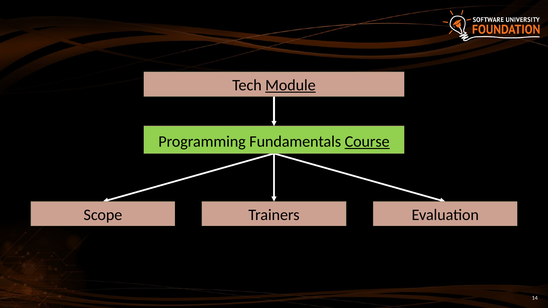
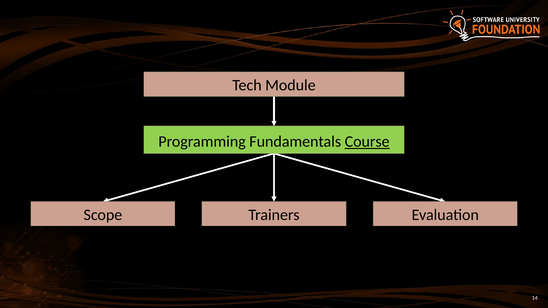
Module underline: present -> none
